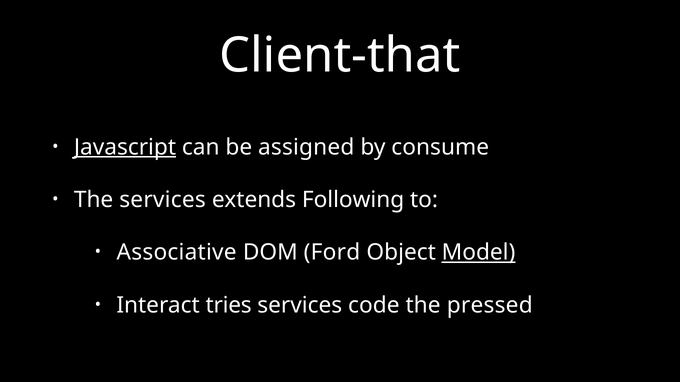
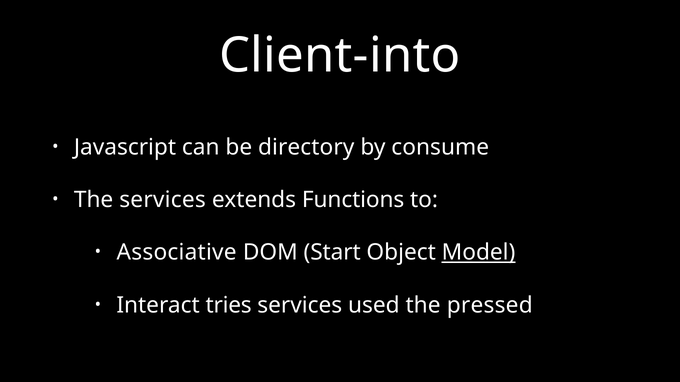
Client-that: Client-that -> Client-into
Javascript underline: present -> none
assigned: assigned -> directory
Following: Following -> Functions
Ford: Ford -> Start
code: code -> used
